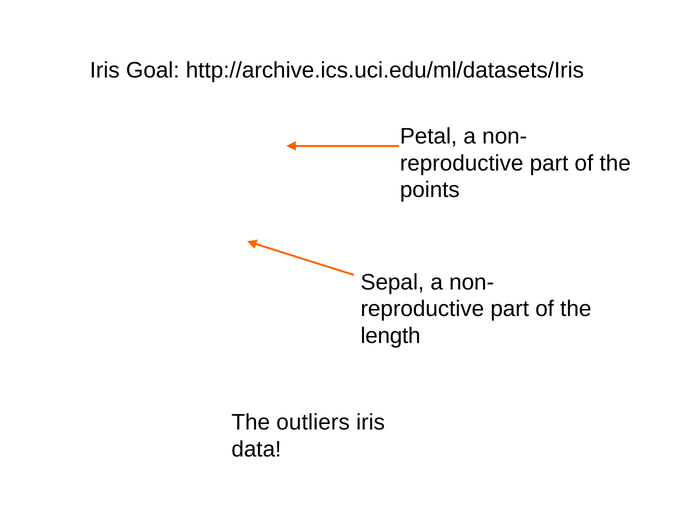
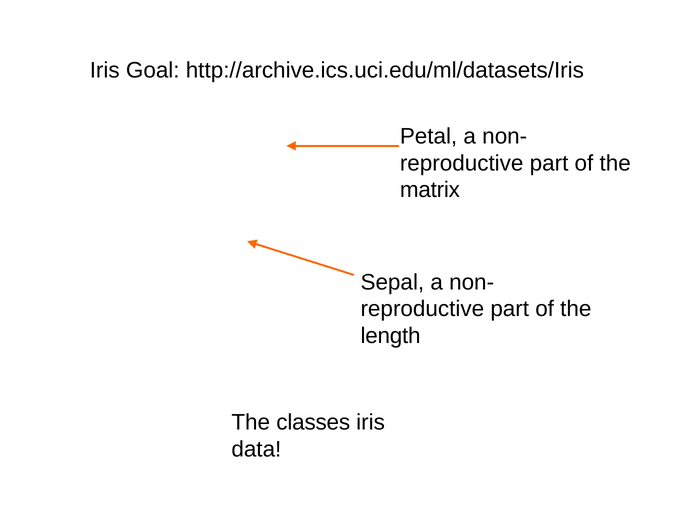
points: points -> matrix
outliers: outliers -> classes
